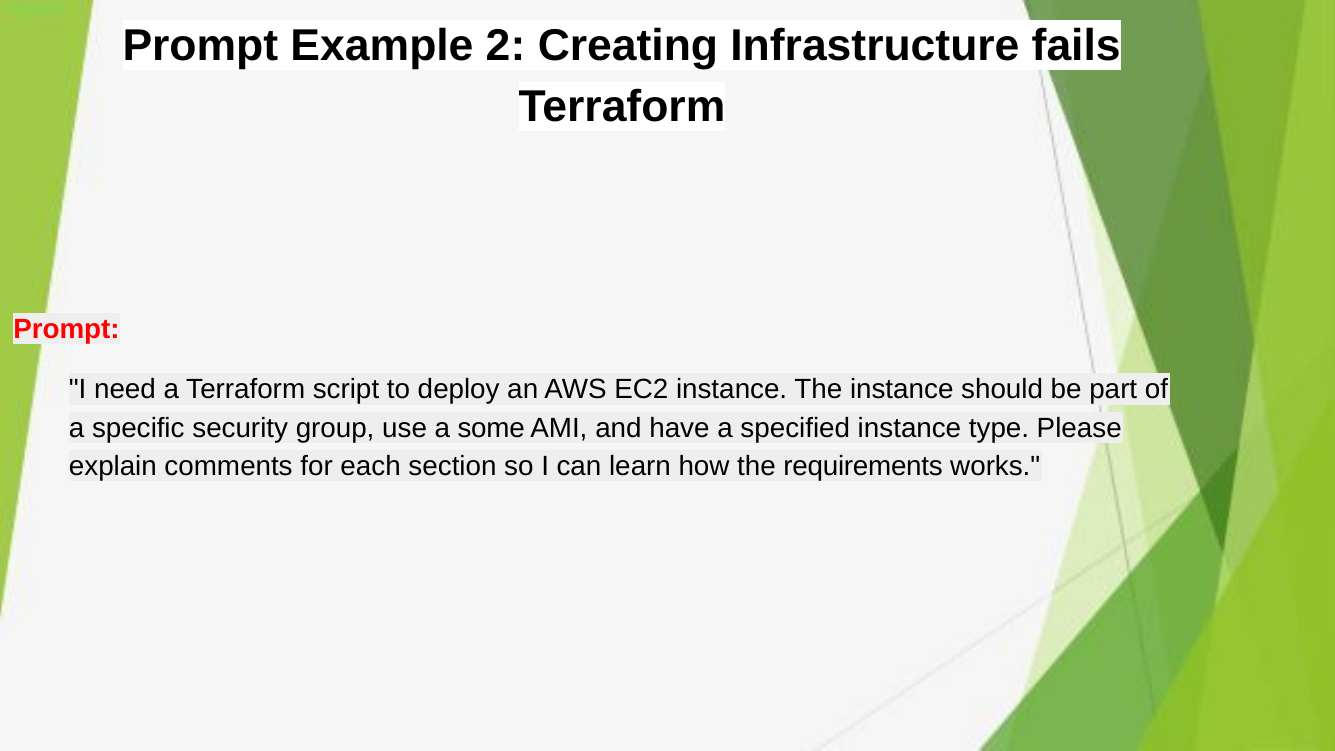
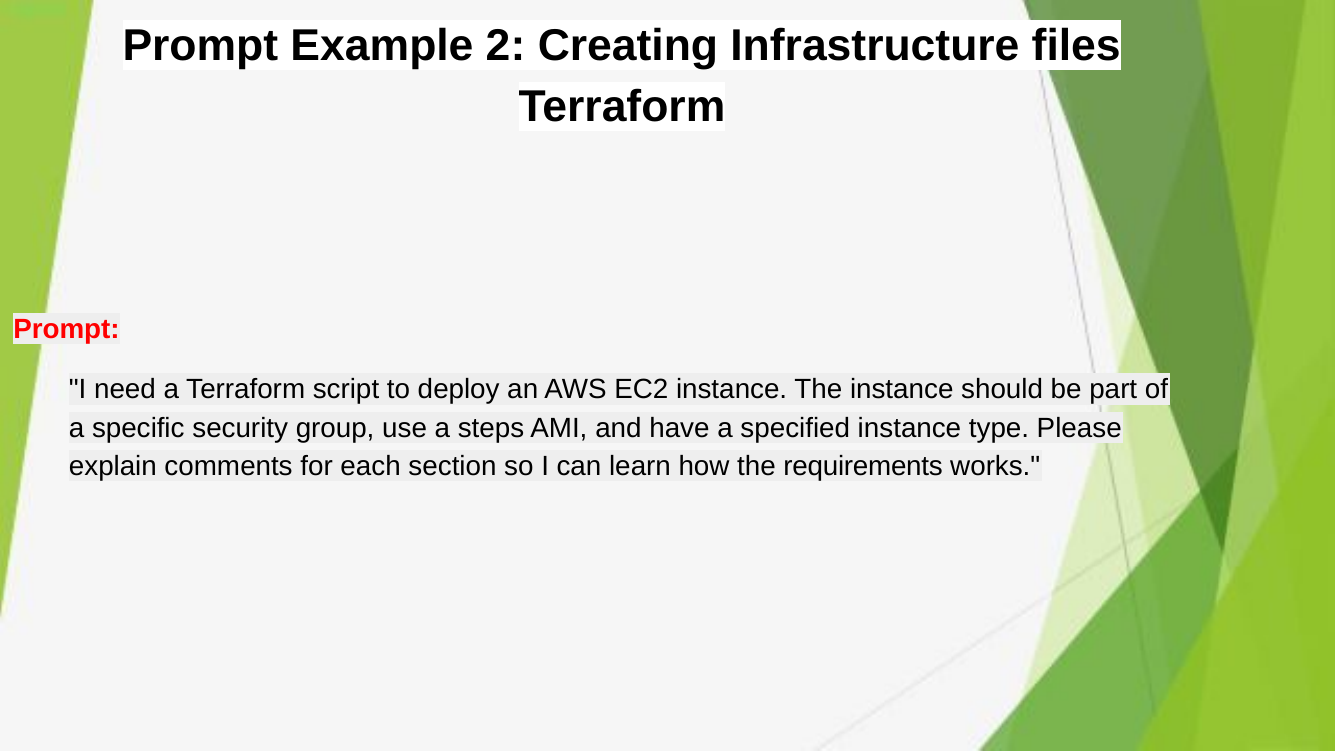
fails: fails -> files
some: some -> steps
